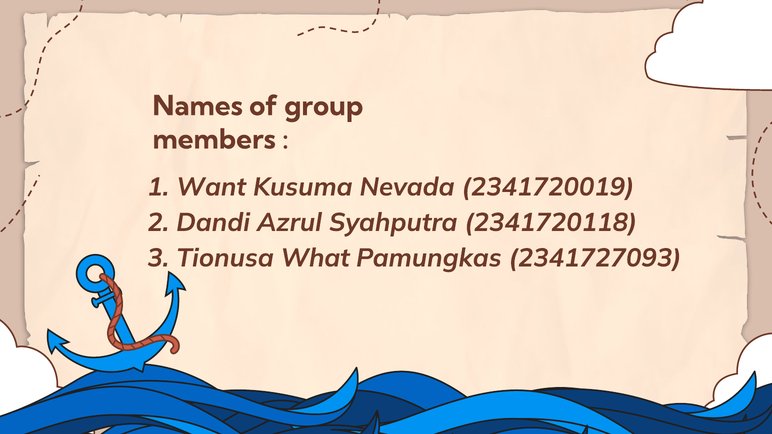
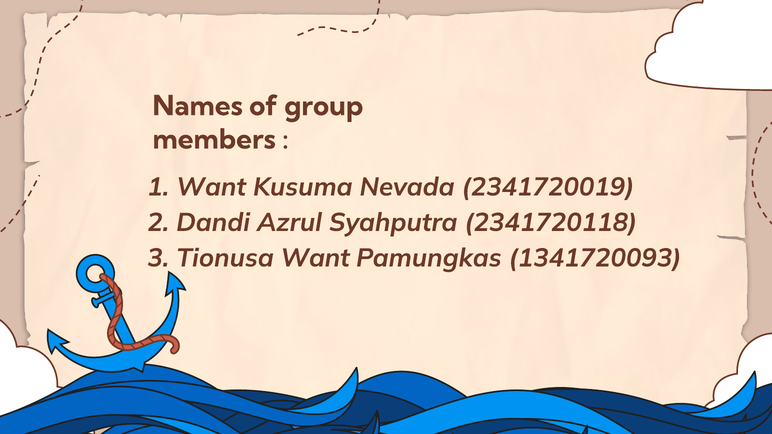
Tionusa What: What -> Want
2341727093: 2341727093 -> 1341720093
